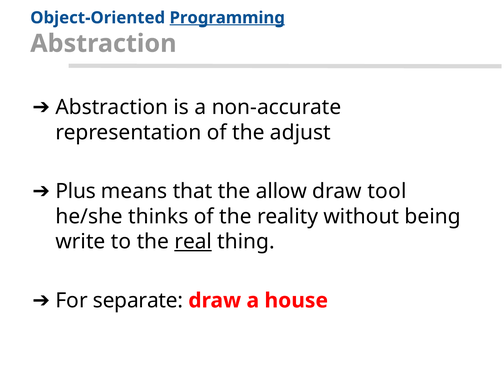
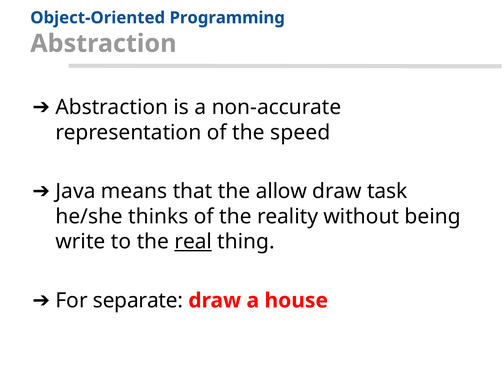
Programming underline: present -> none
adjust: adjust -> speed
Plus: Plus -> Java
tool: tool -> task
